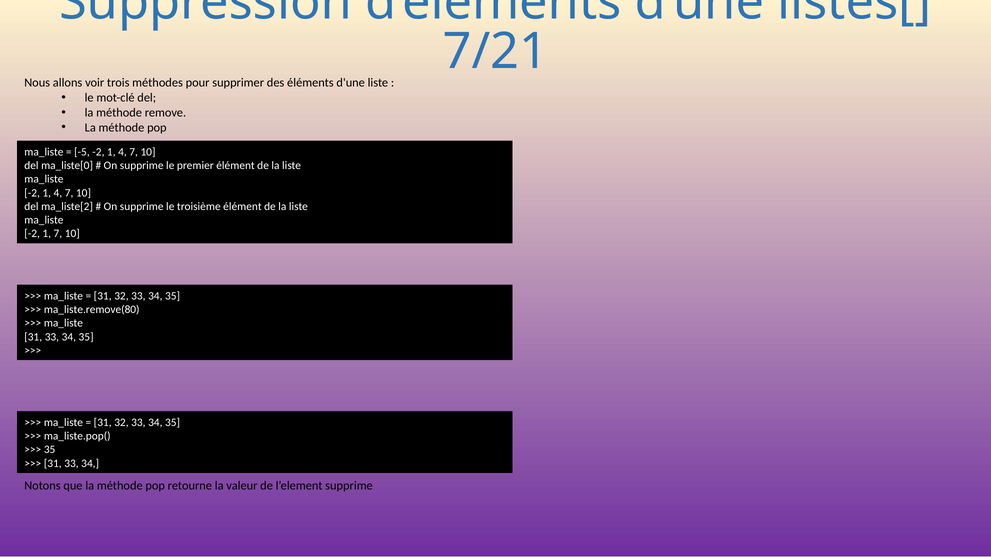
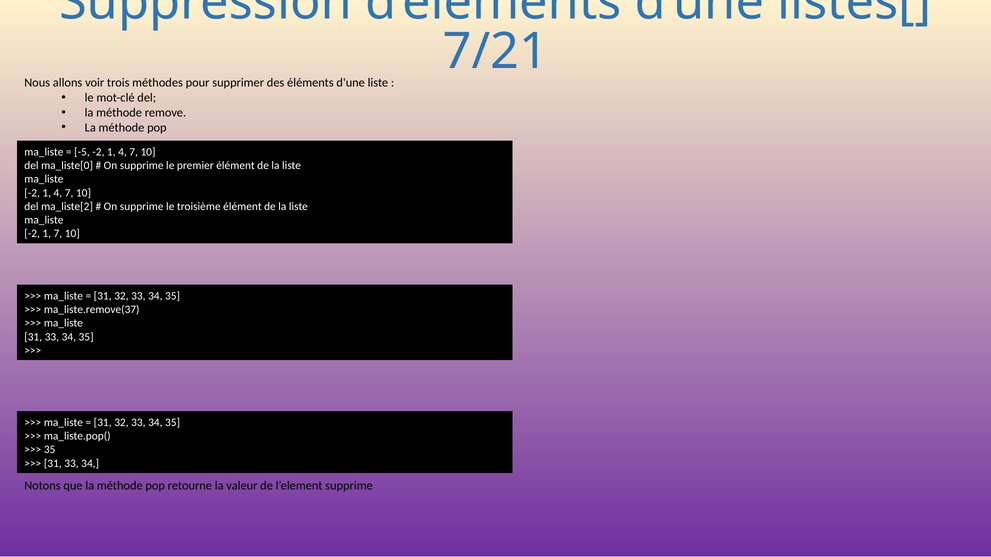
ma_liste.remove(80: ma_liste.remove(80 -> ma_liste.remove(37
